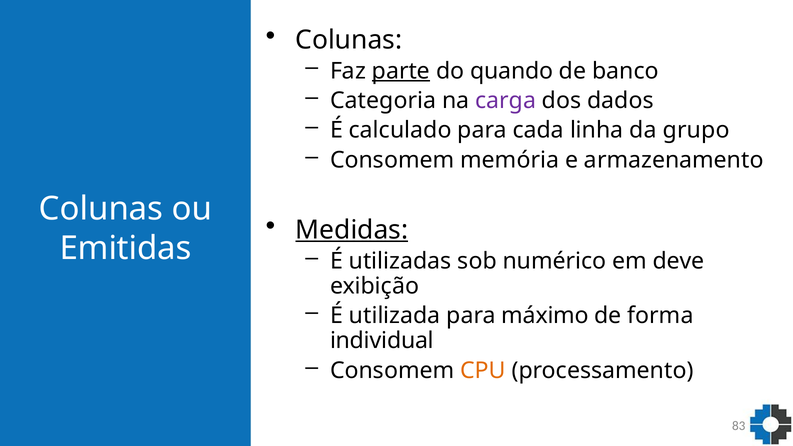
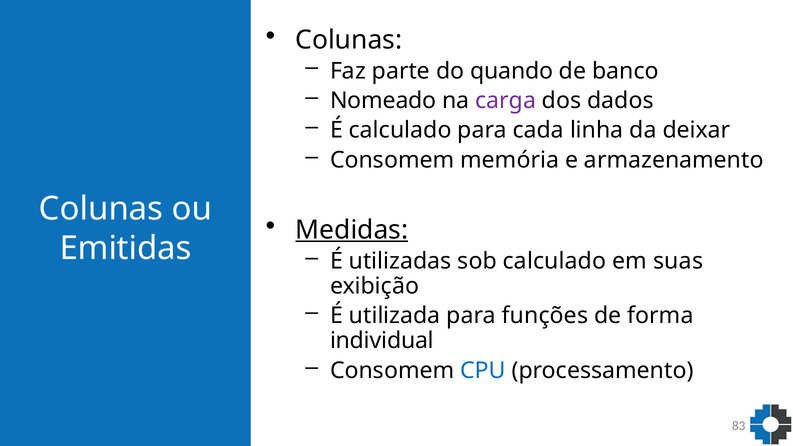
parte underline: present -> none
Categoria: Categoria -> Nomeado
grupo: grupo -> deixar
sob numérico: numérico -> calculado
deve: deve -> suas
máximo: máximo -> funções
CPU colour: orange -> blue
